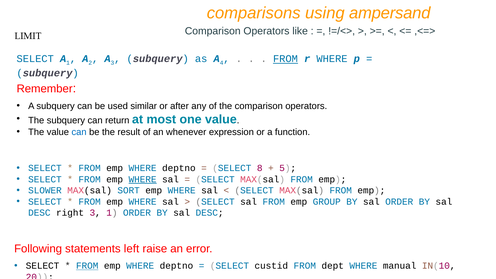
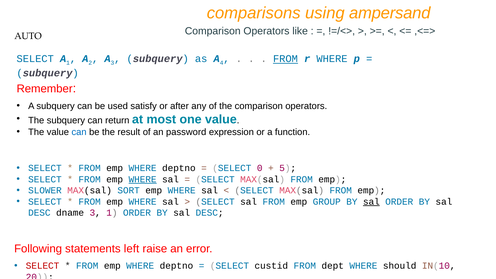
LIMIT: LIMIT -> AUTO
similar: similar -> satisfy
whenever: whenever -> password
8: 8 -> 0
sal at (371, 202) underline: none -> present
right: right -> dname
SELECT at (43, 266) colour: black -> red
FROM at (87, 266) underline: present -> none
manual: manual -> should
